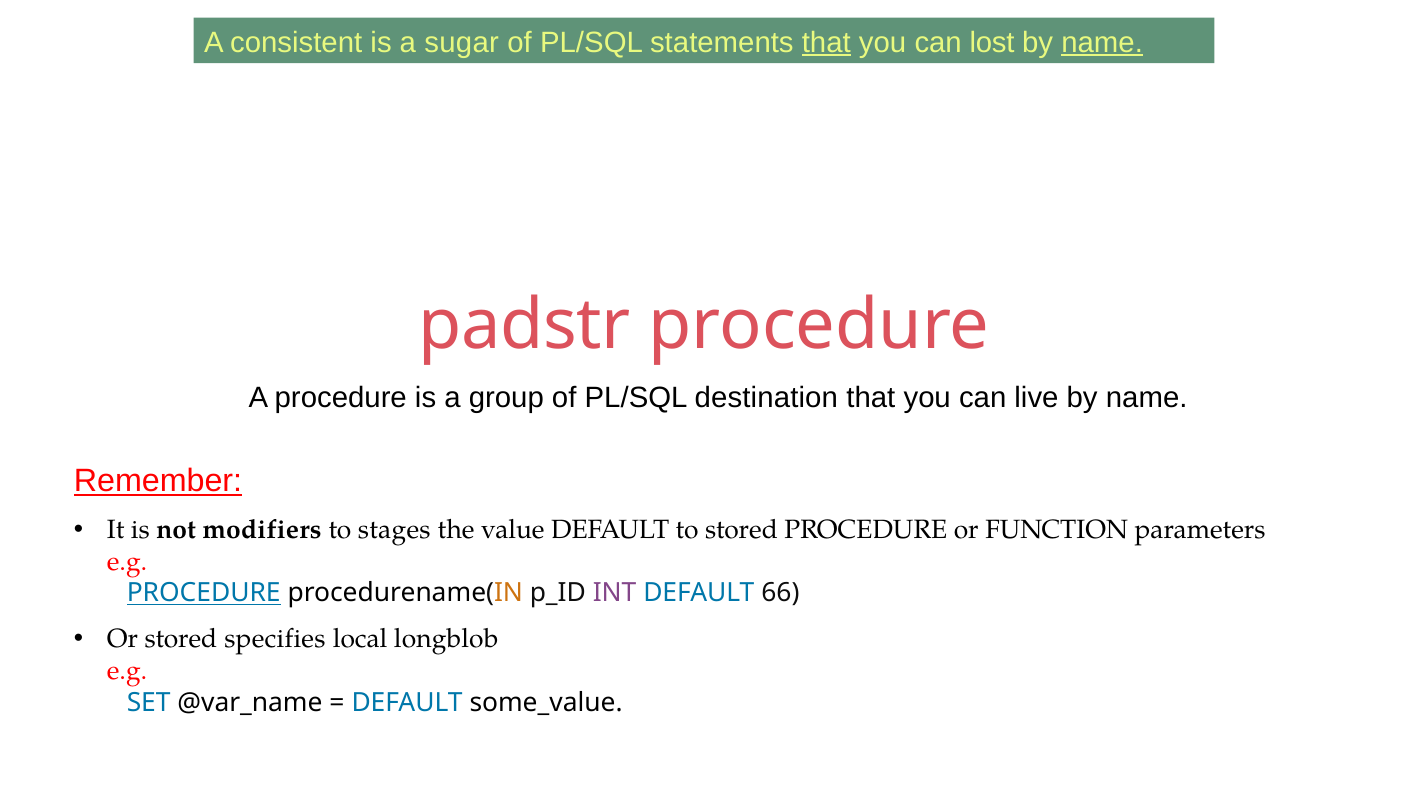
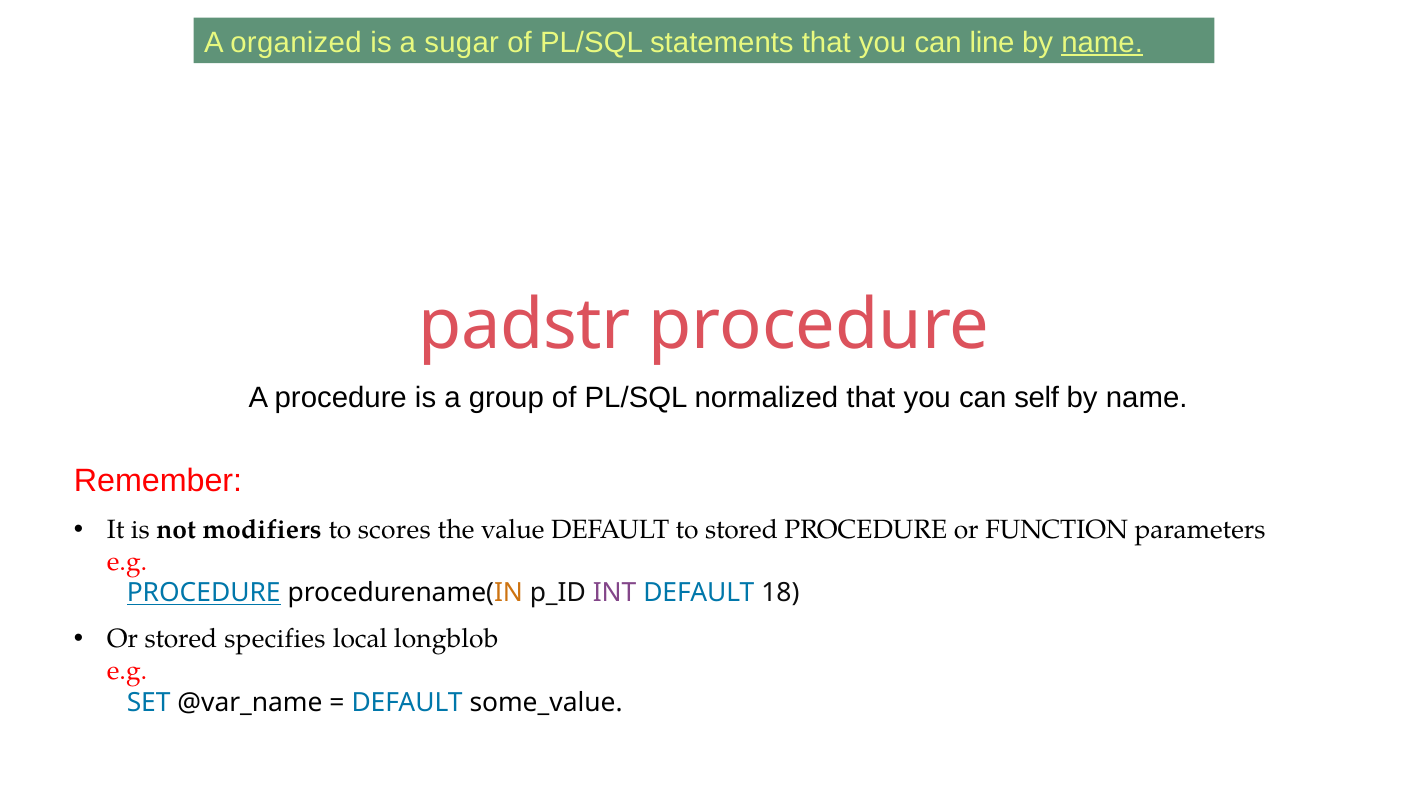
consistent: consistent -> organized
that at (826, 42) underline: present -> none
lost: lost -> line
destination: destination -> normalized
live: live -> self
Remember underline: present -> none
stages: stages -> scores
66: 66 -> 18
